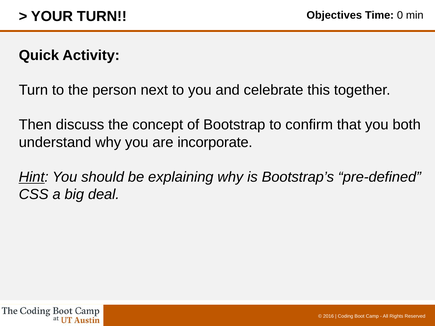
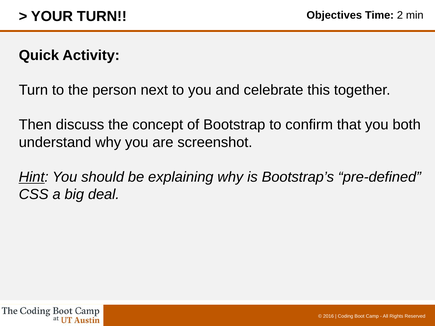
0: 0 -> 2
incorporate: incorporate -> screenshot
